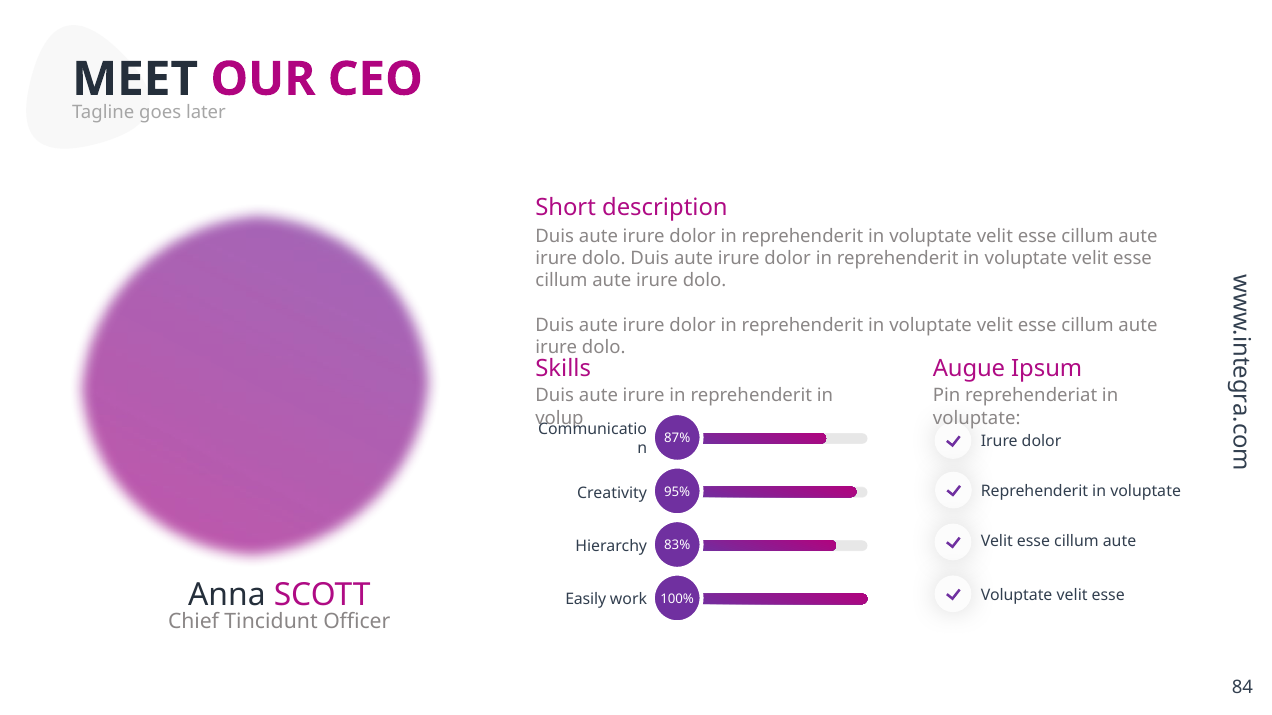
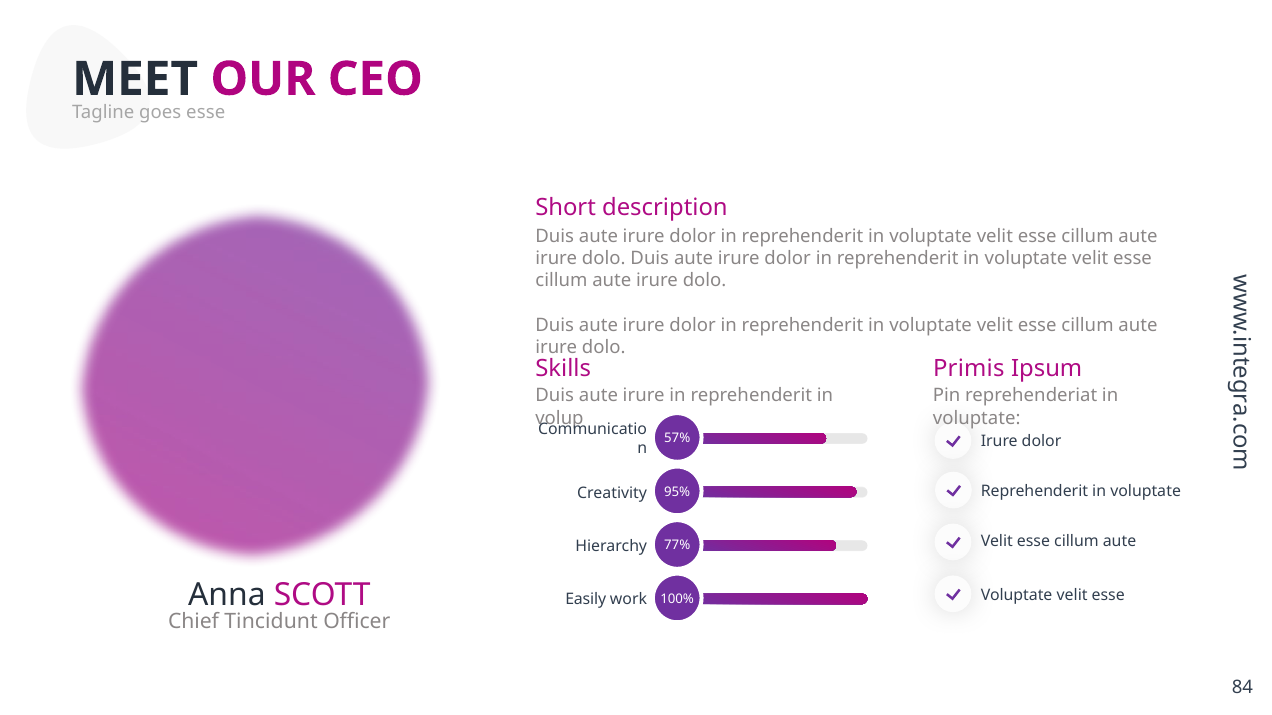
later at (206, 113): later -> esse
Augue: Augue -> Primis
87%: 87% -> 57%
83%: 83% -> 77%
